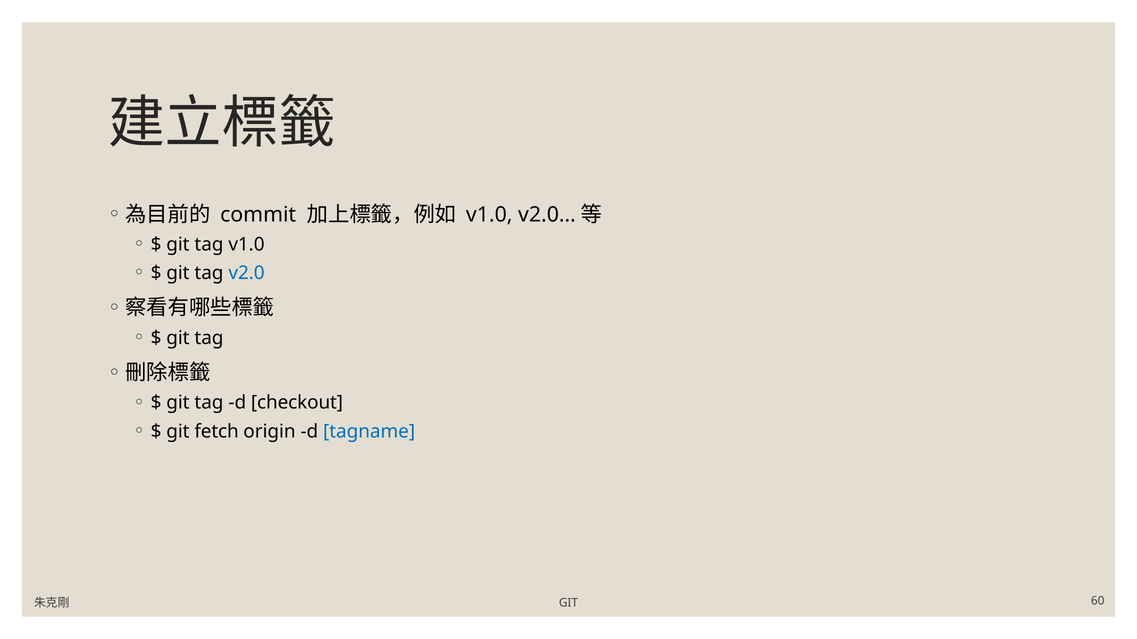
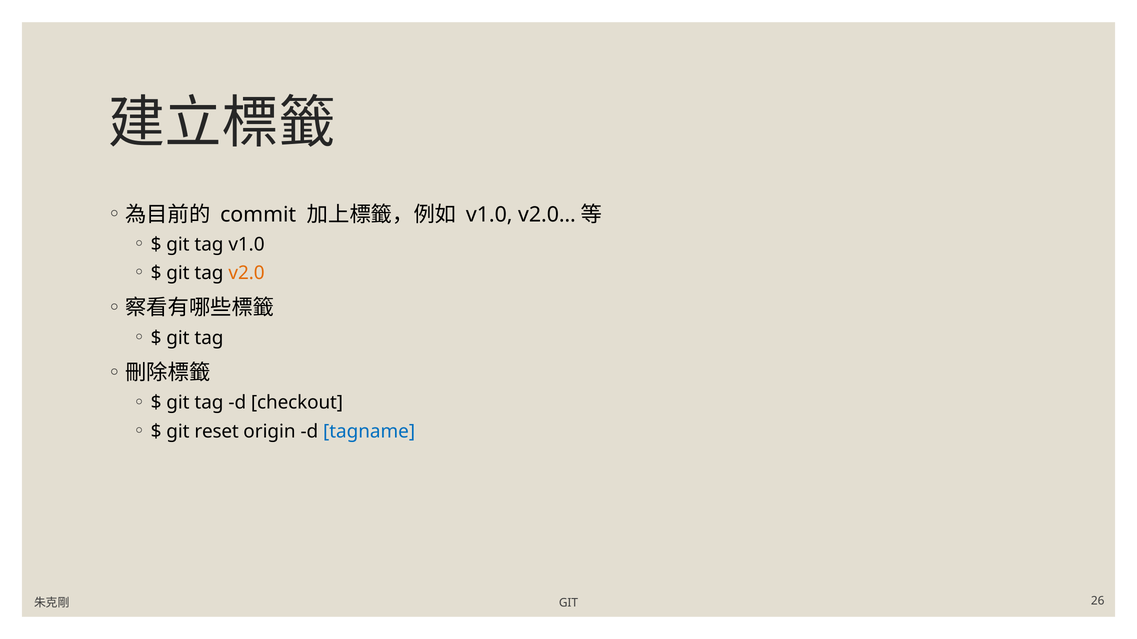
v2.0 colour: blue -> orange
fetch: fetch -> reset
60: 60 -> 26
